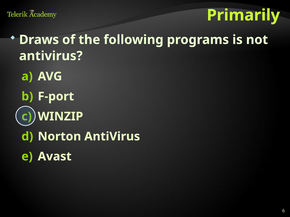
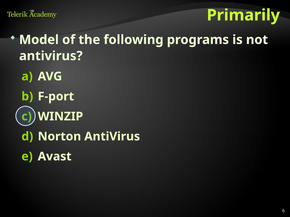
Draws: Draws -> Model
